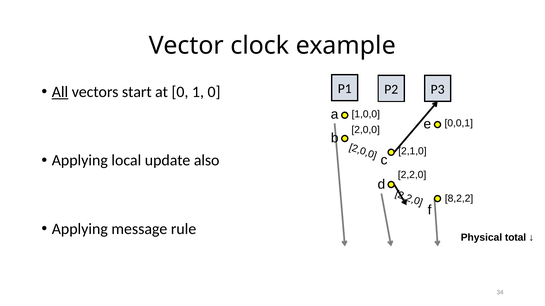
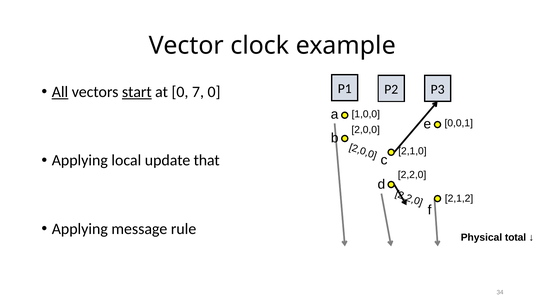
start underline: none -> present
1: 1 -> 7
also: also -> that
8,2,2: 8,2,2 -> 2,1,2
